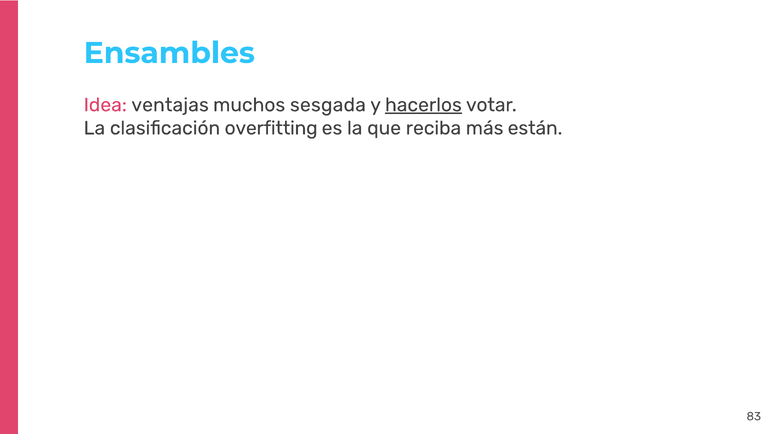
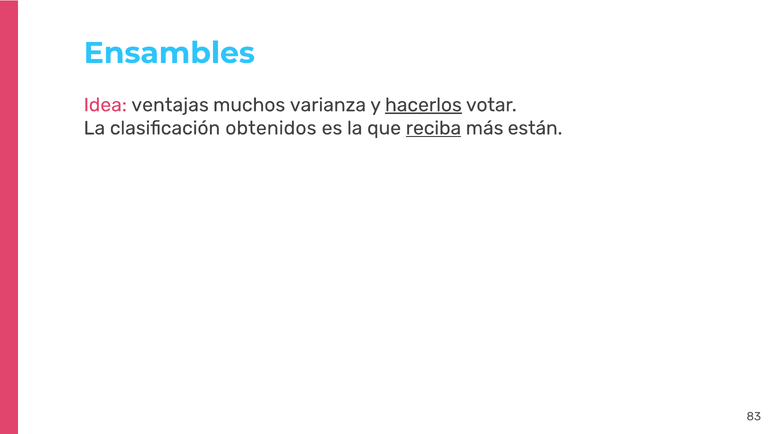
sesgada: sesgada -> varianza
overfitting: overfitting -> obtenidos
reciba underline: none -> present
